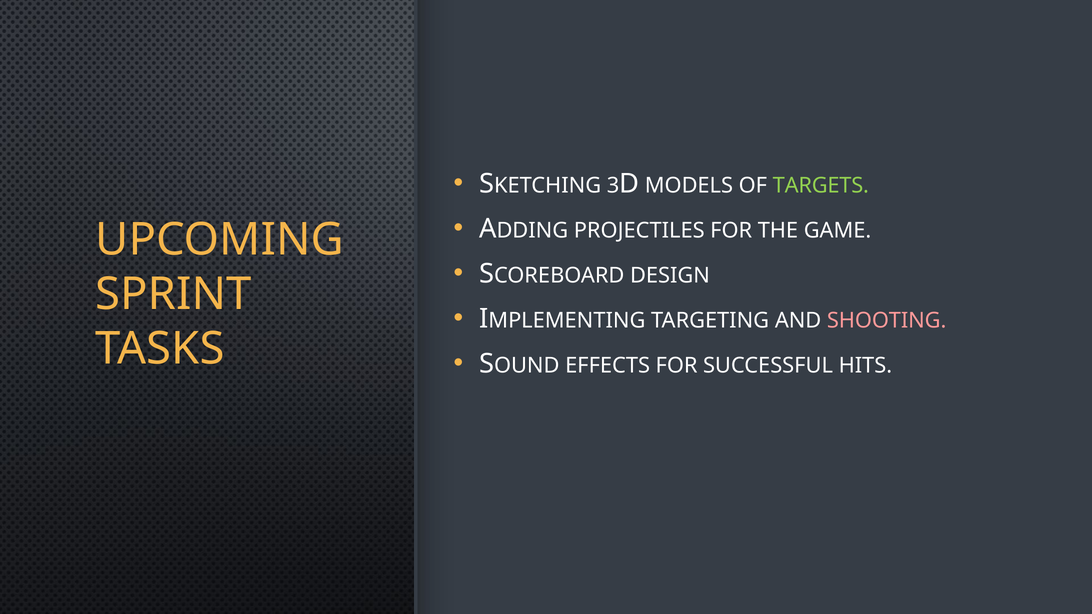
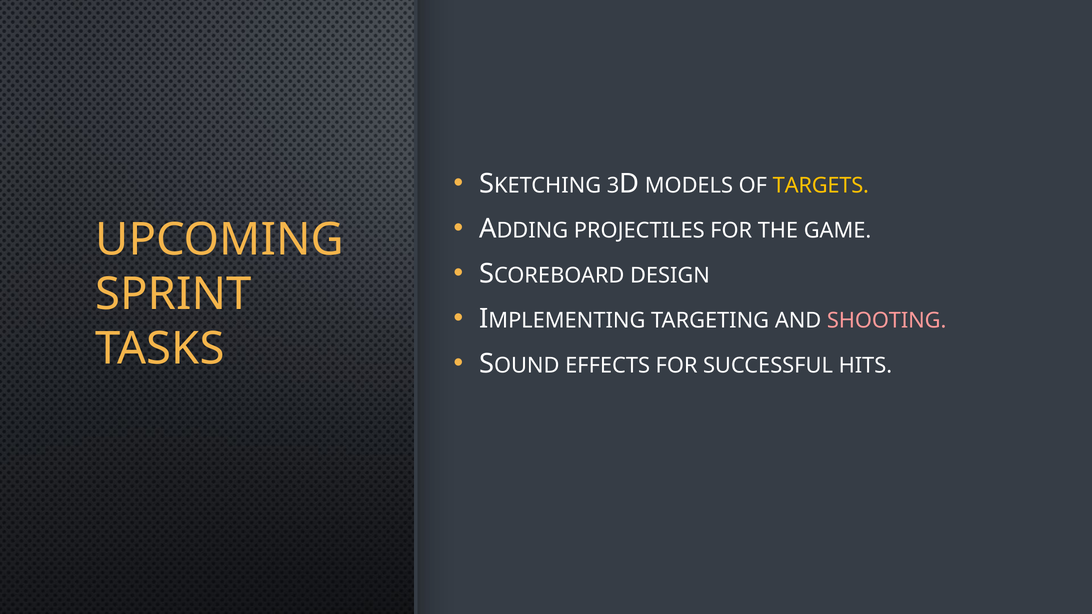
TARGETS colour: light green -> yellow
